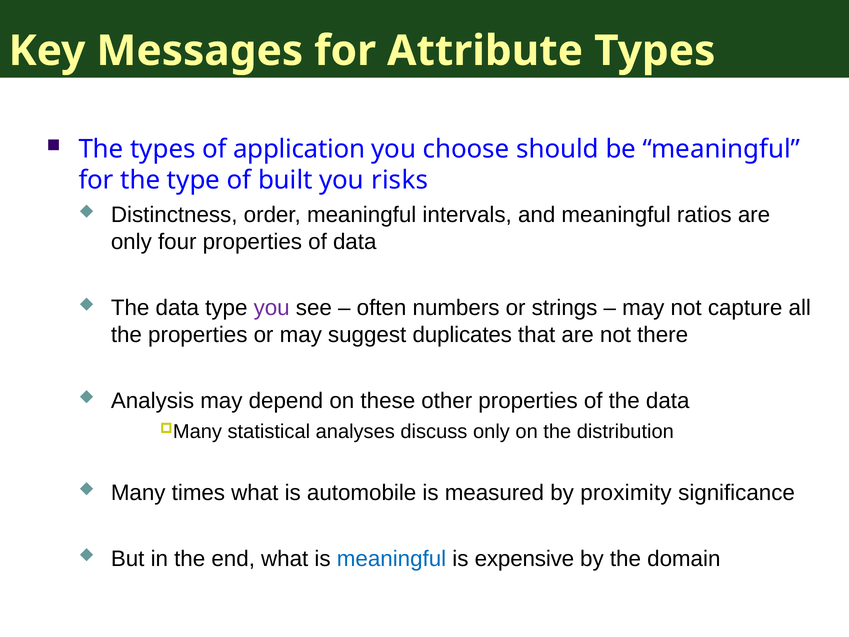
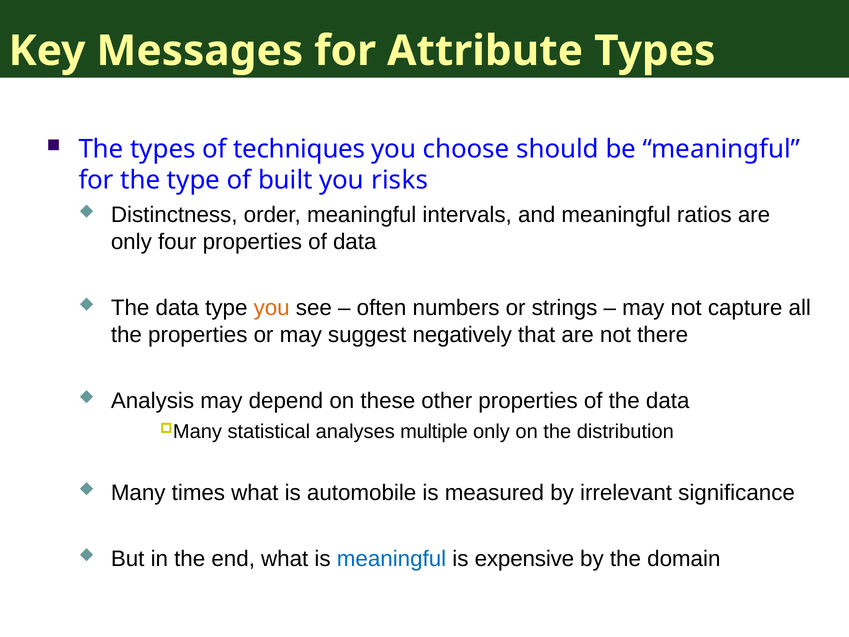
application: application -> techniques
you at (272, 308) colour: purple -> orange
duplicates: duplicates -> negatively
discuss: discuss -> multiple
proximity: proximity -> irrelevant
